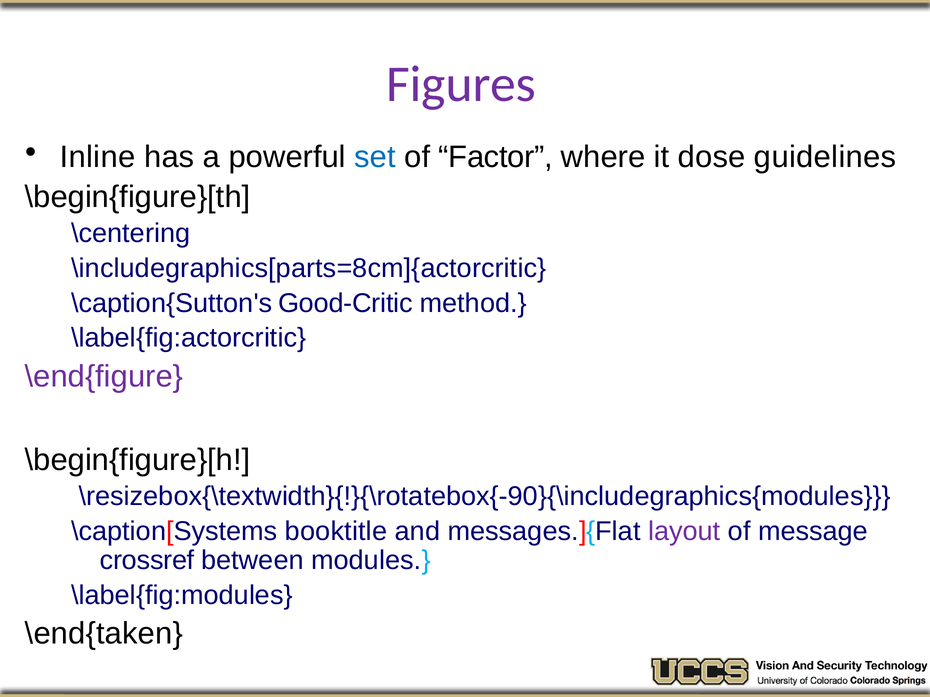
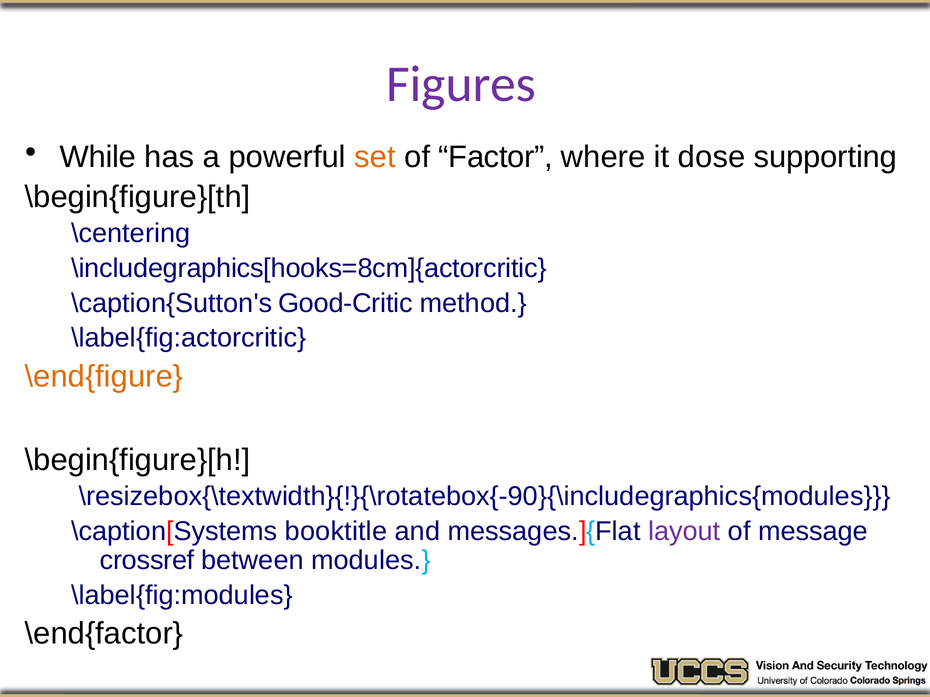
Inline: Inline -> While
set colour: blue -> orange
guidelines: guidelines -> supporting
\includegraphics[parts=8cm]{actorcritic: \includegraphics[parts=8cm]{actorcritic -> \includegraphics[hooks=8cm]{actorcritic
\end{figure colour: purple -> orange
\end{taken: \end{taken -> \end{factor
